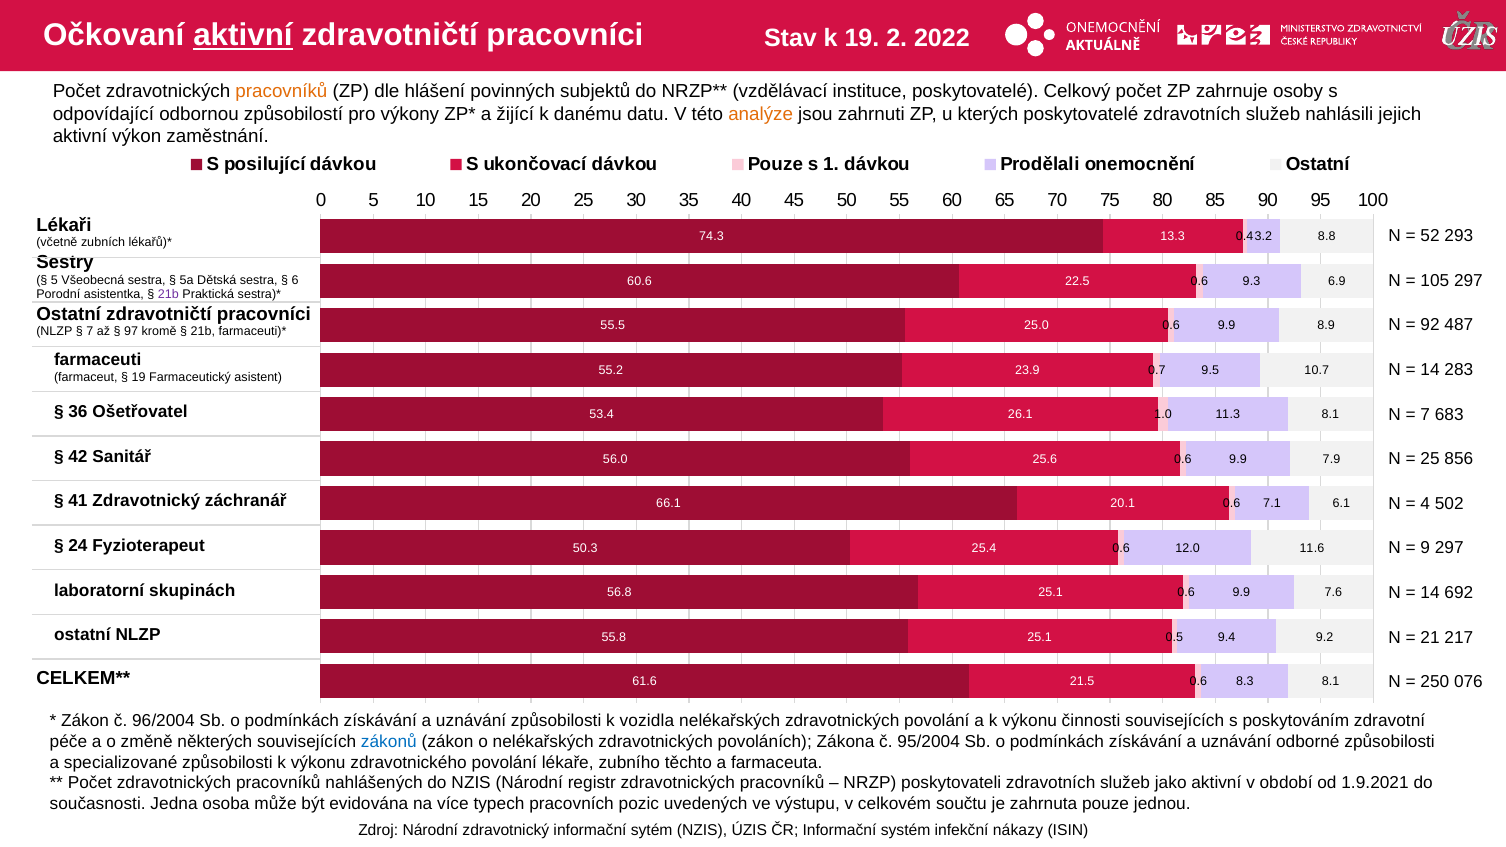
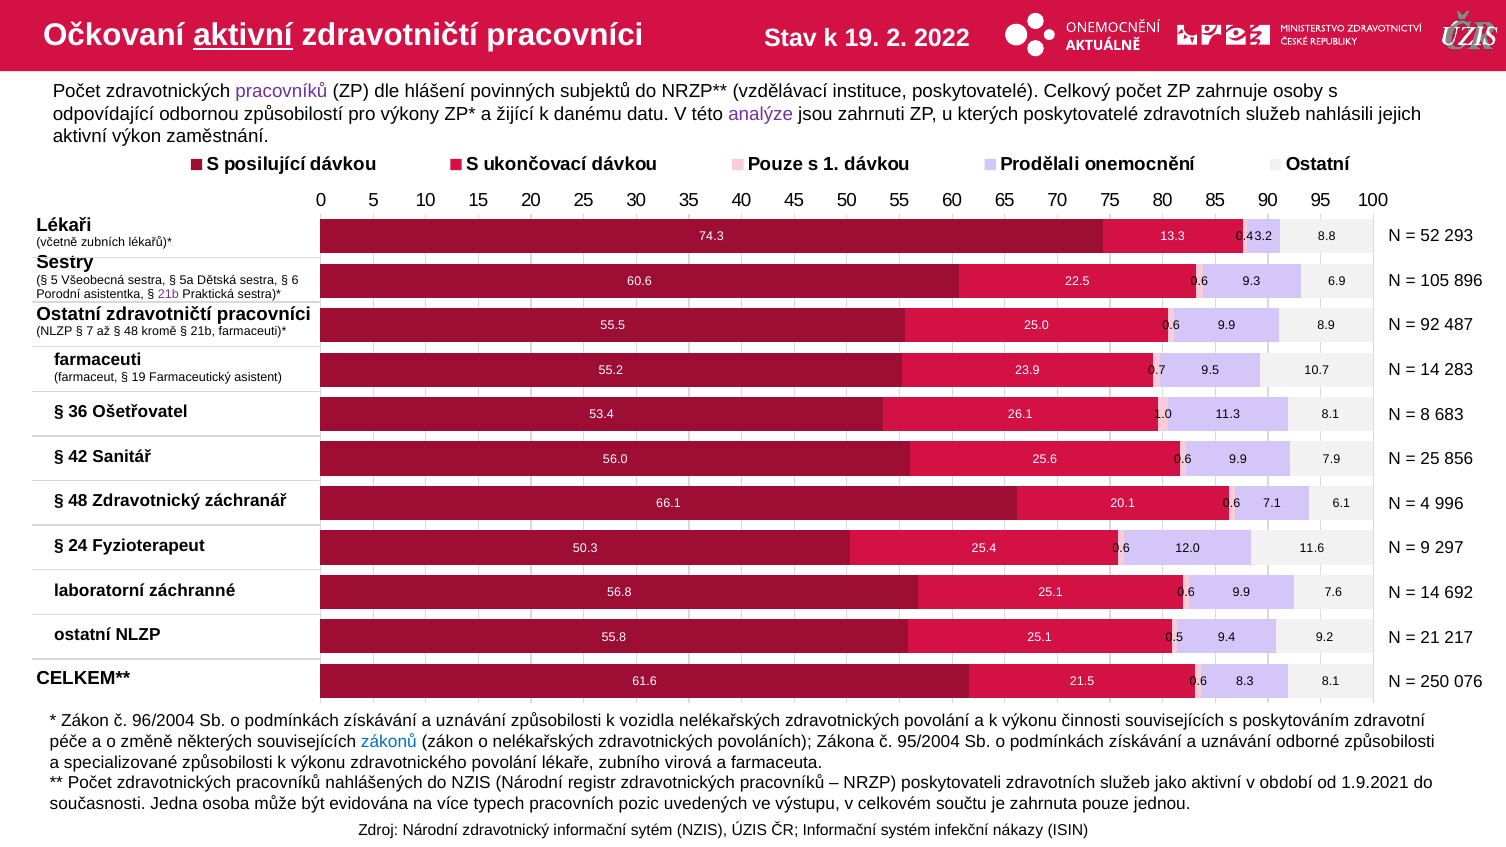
pracovníků at (281, 91) colour: orange -> purple
analýze colour: orange -> purple
105 297: 297 -> 896
97 at (131, 332): 97 -> 48
7 at (1425, 415): 7 -> 8
41 at (78, 501): 41 -> 48
502: 502 -> 996
skupinách: skupinách -> záchranné
těchto: těchto -> virová
